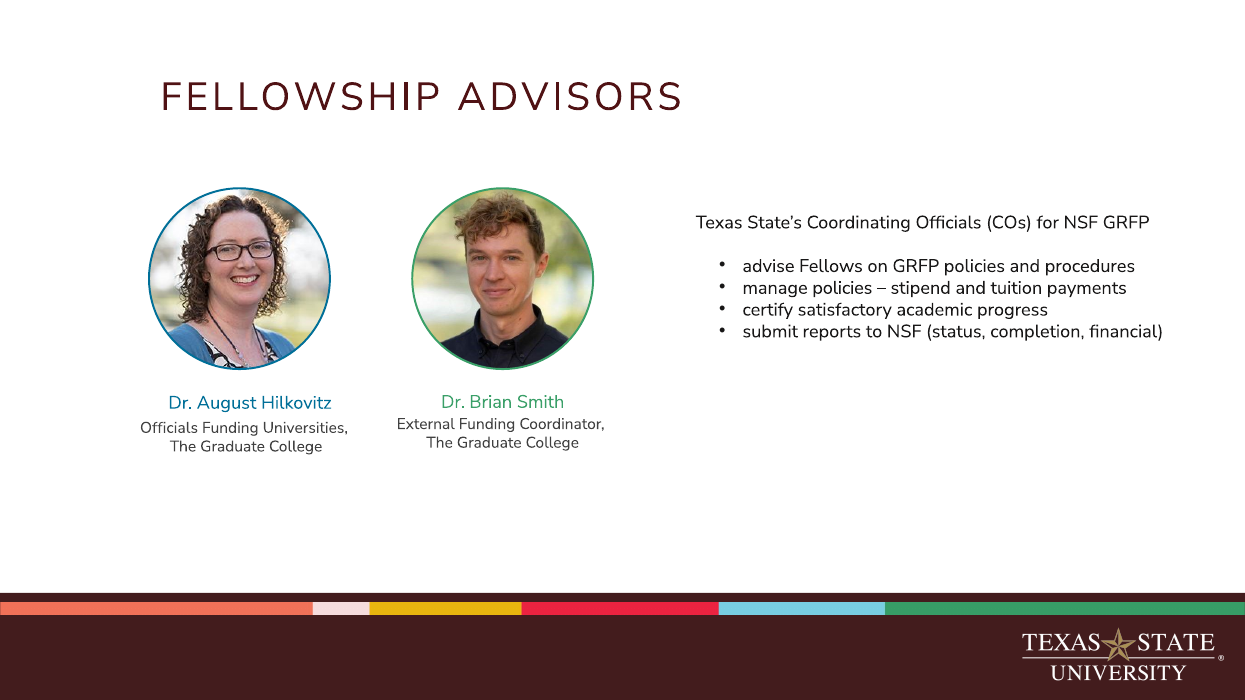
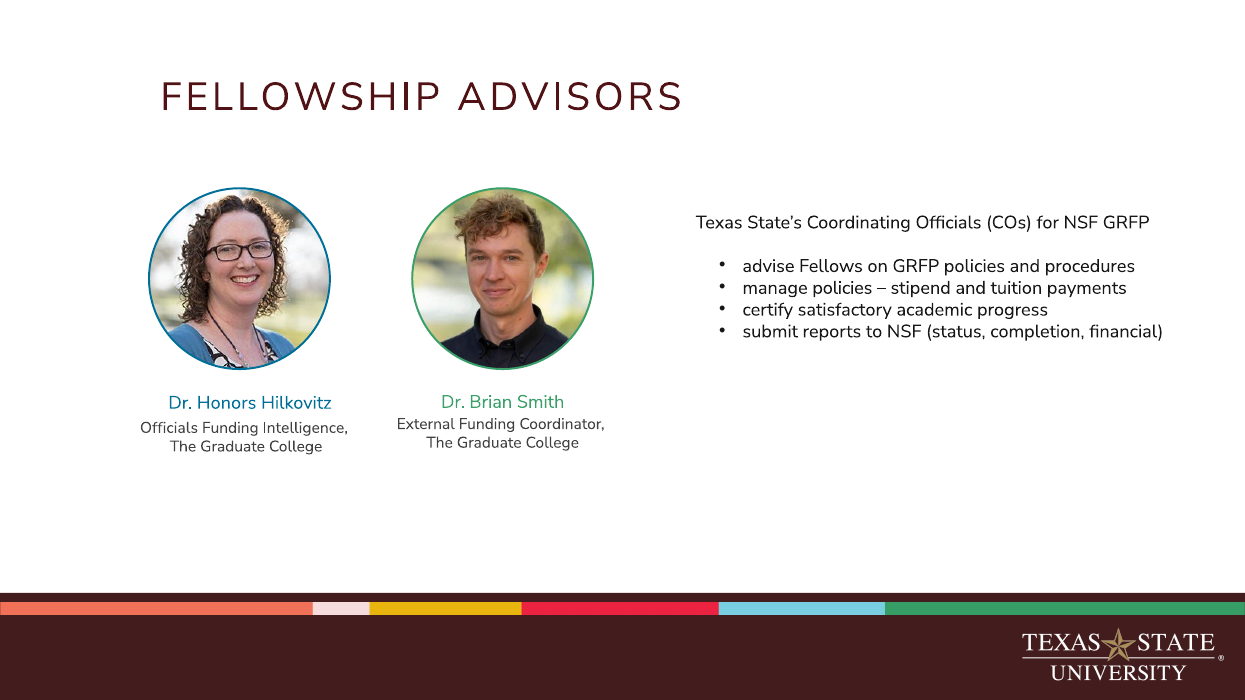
August: August -> Honors
Universities: Universities -> Intelligence
